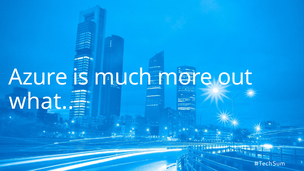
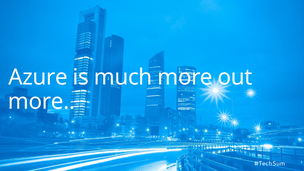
what at (41, 101): what -> more
